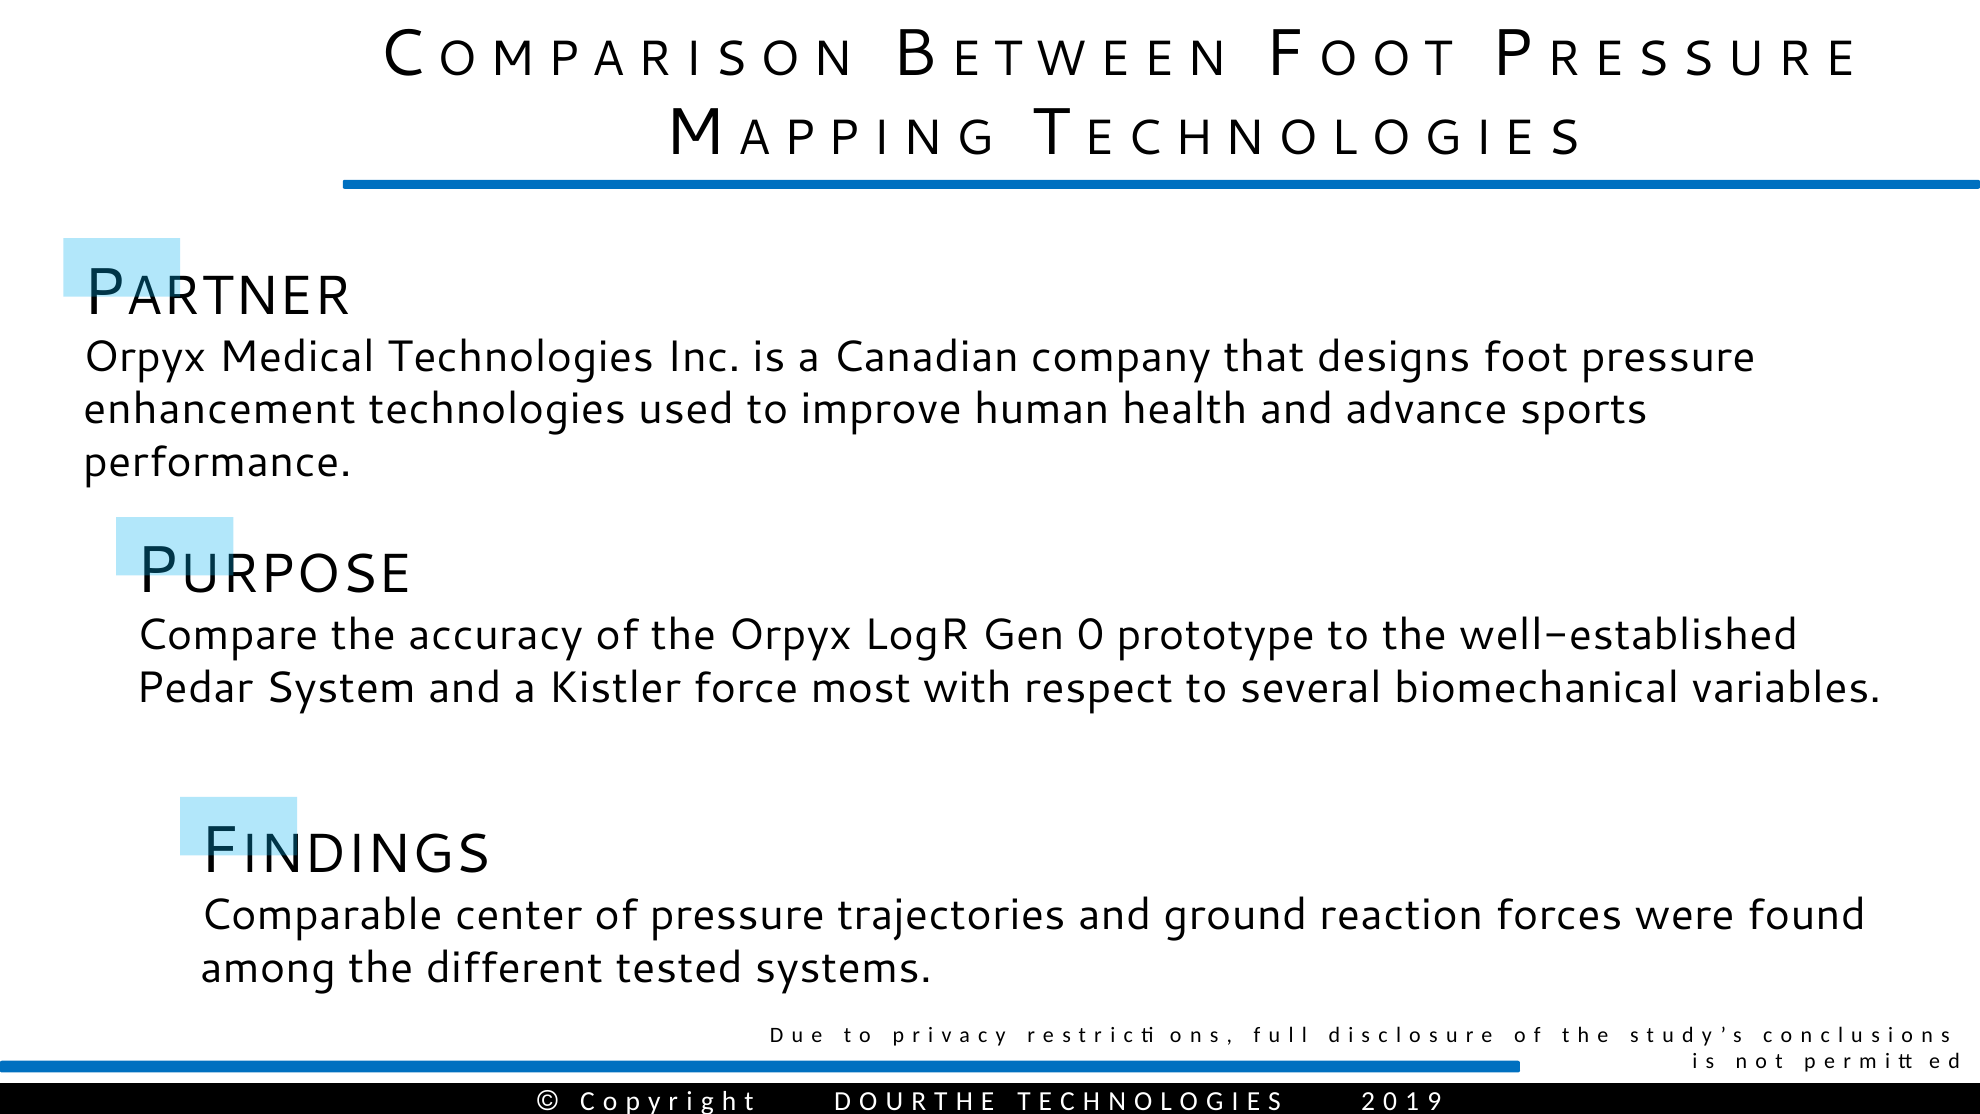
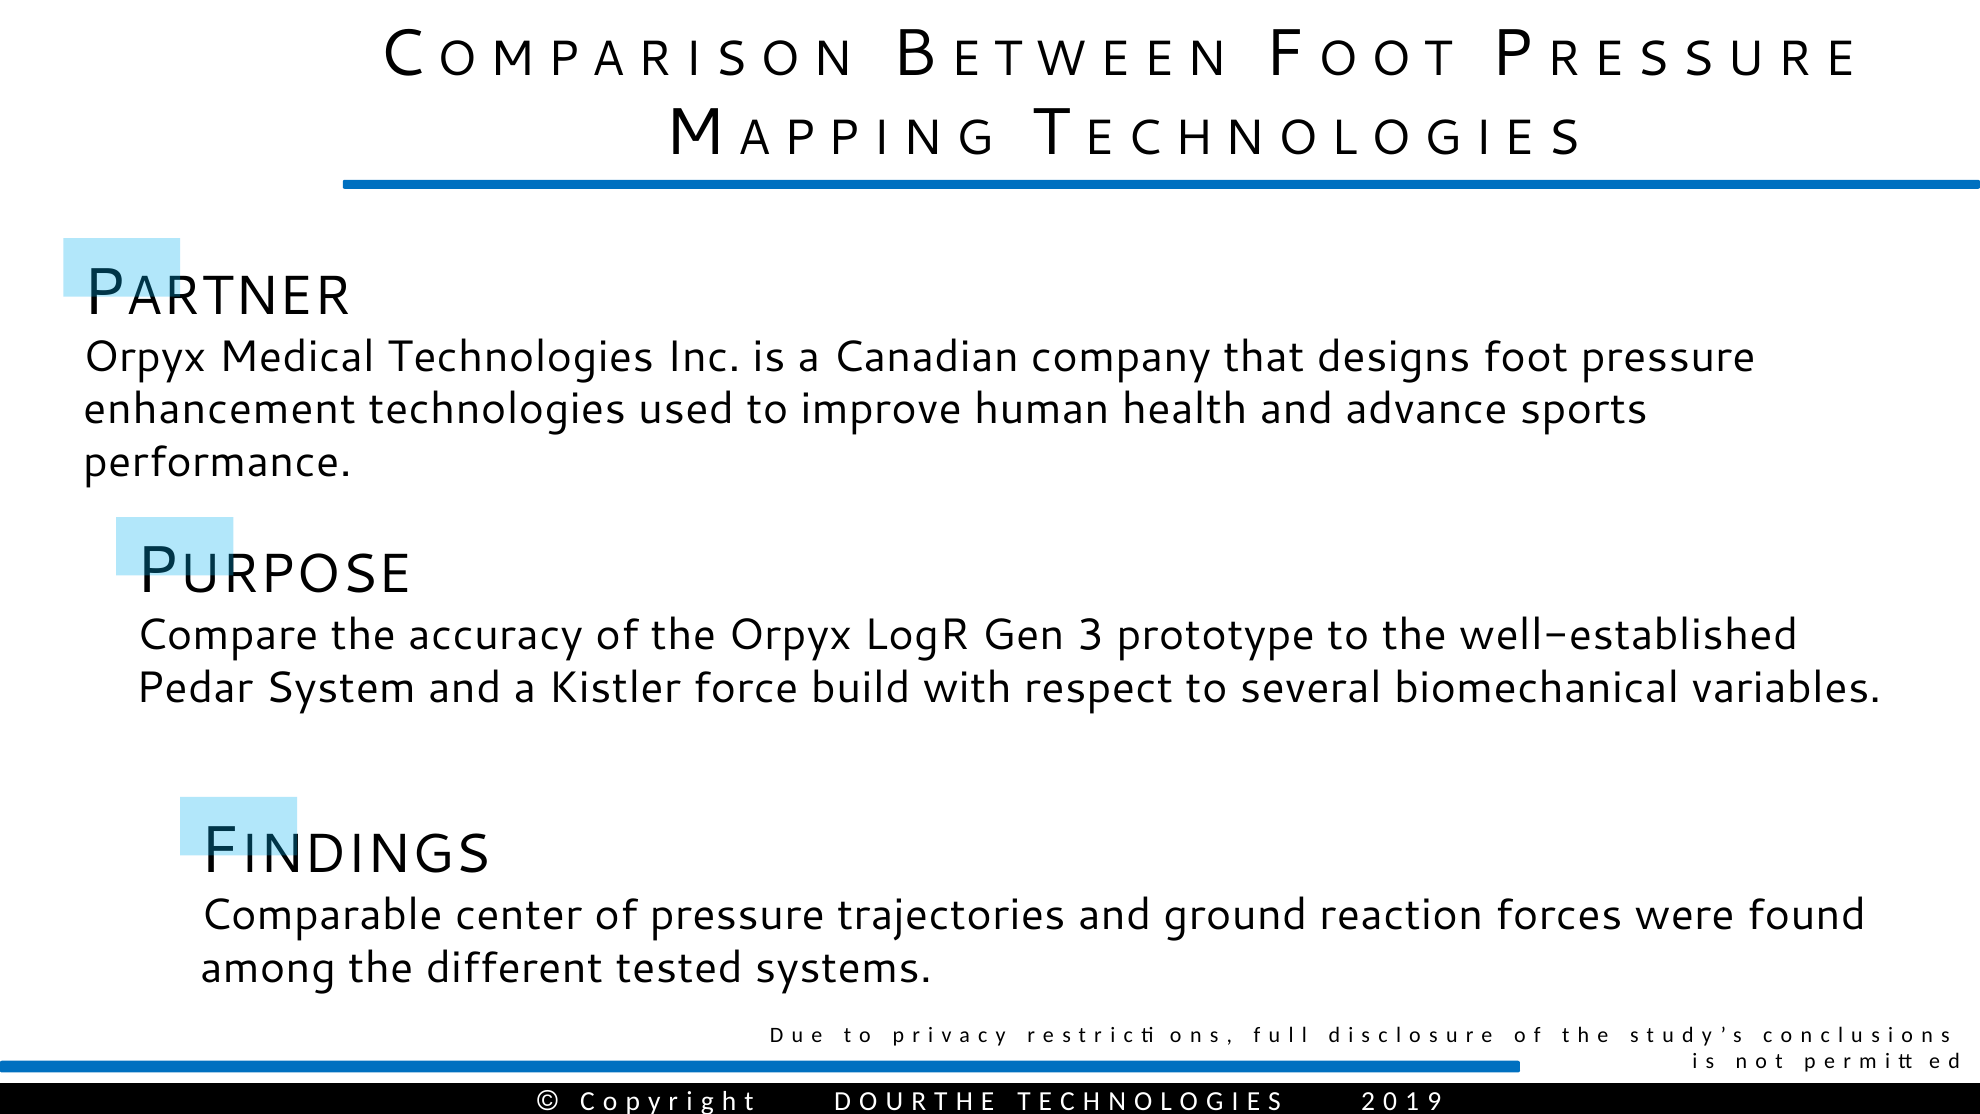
Gen 0: 0 -> 3
most: most -> build
